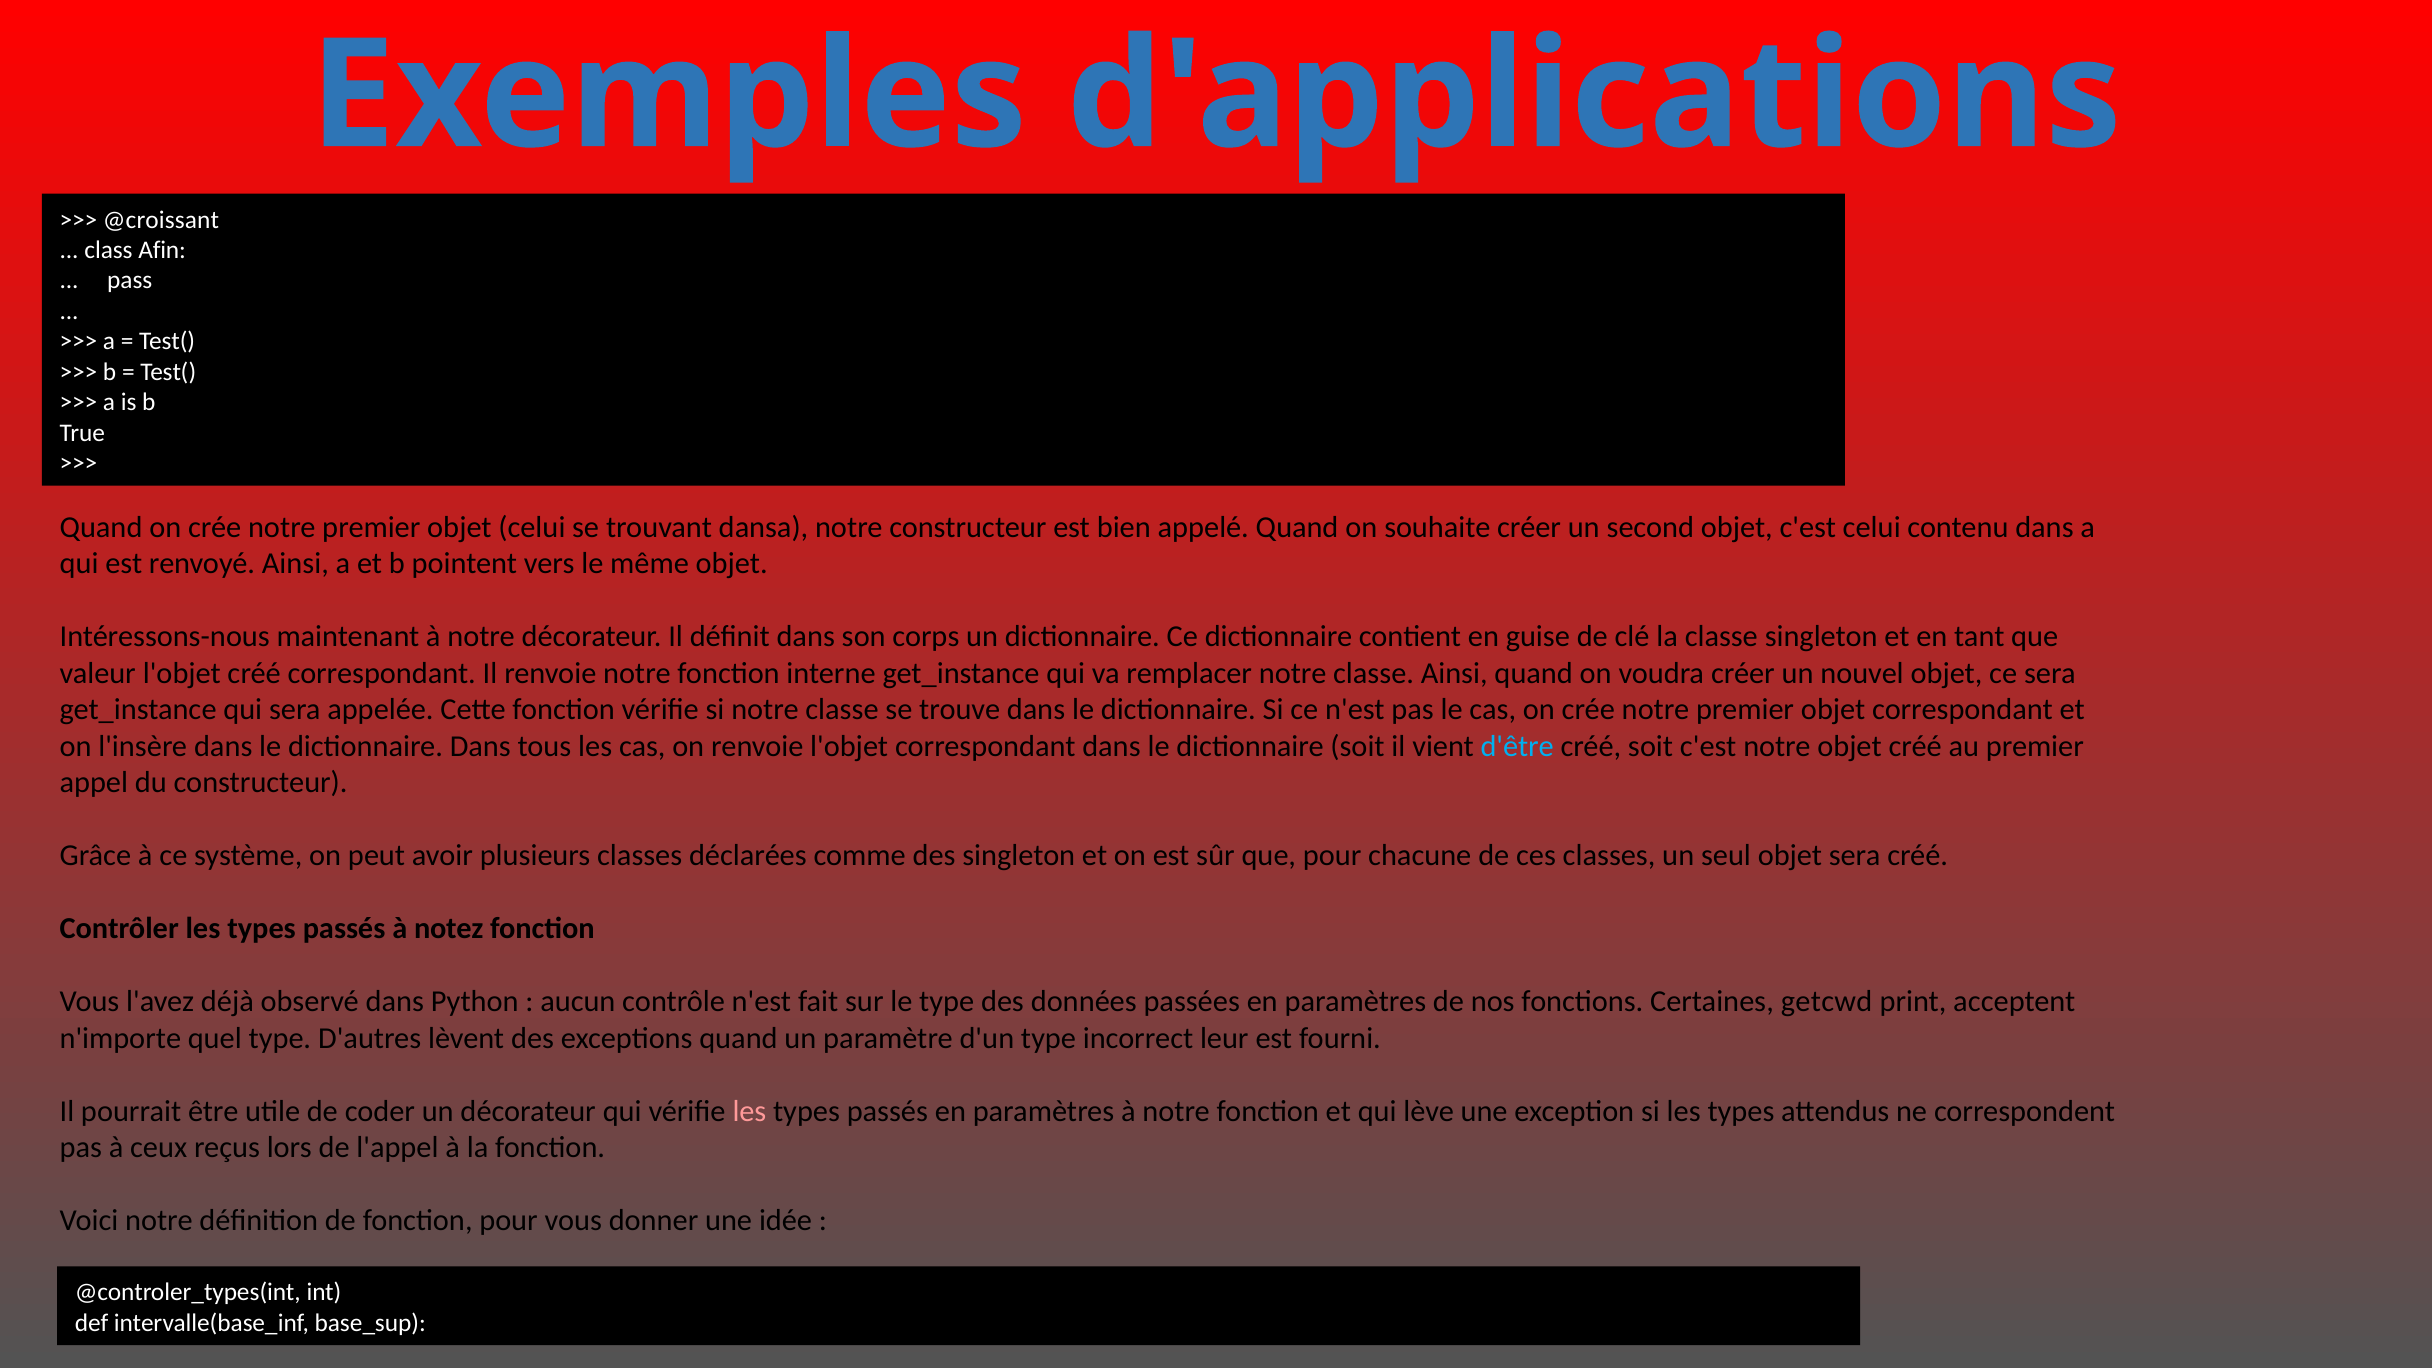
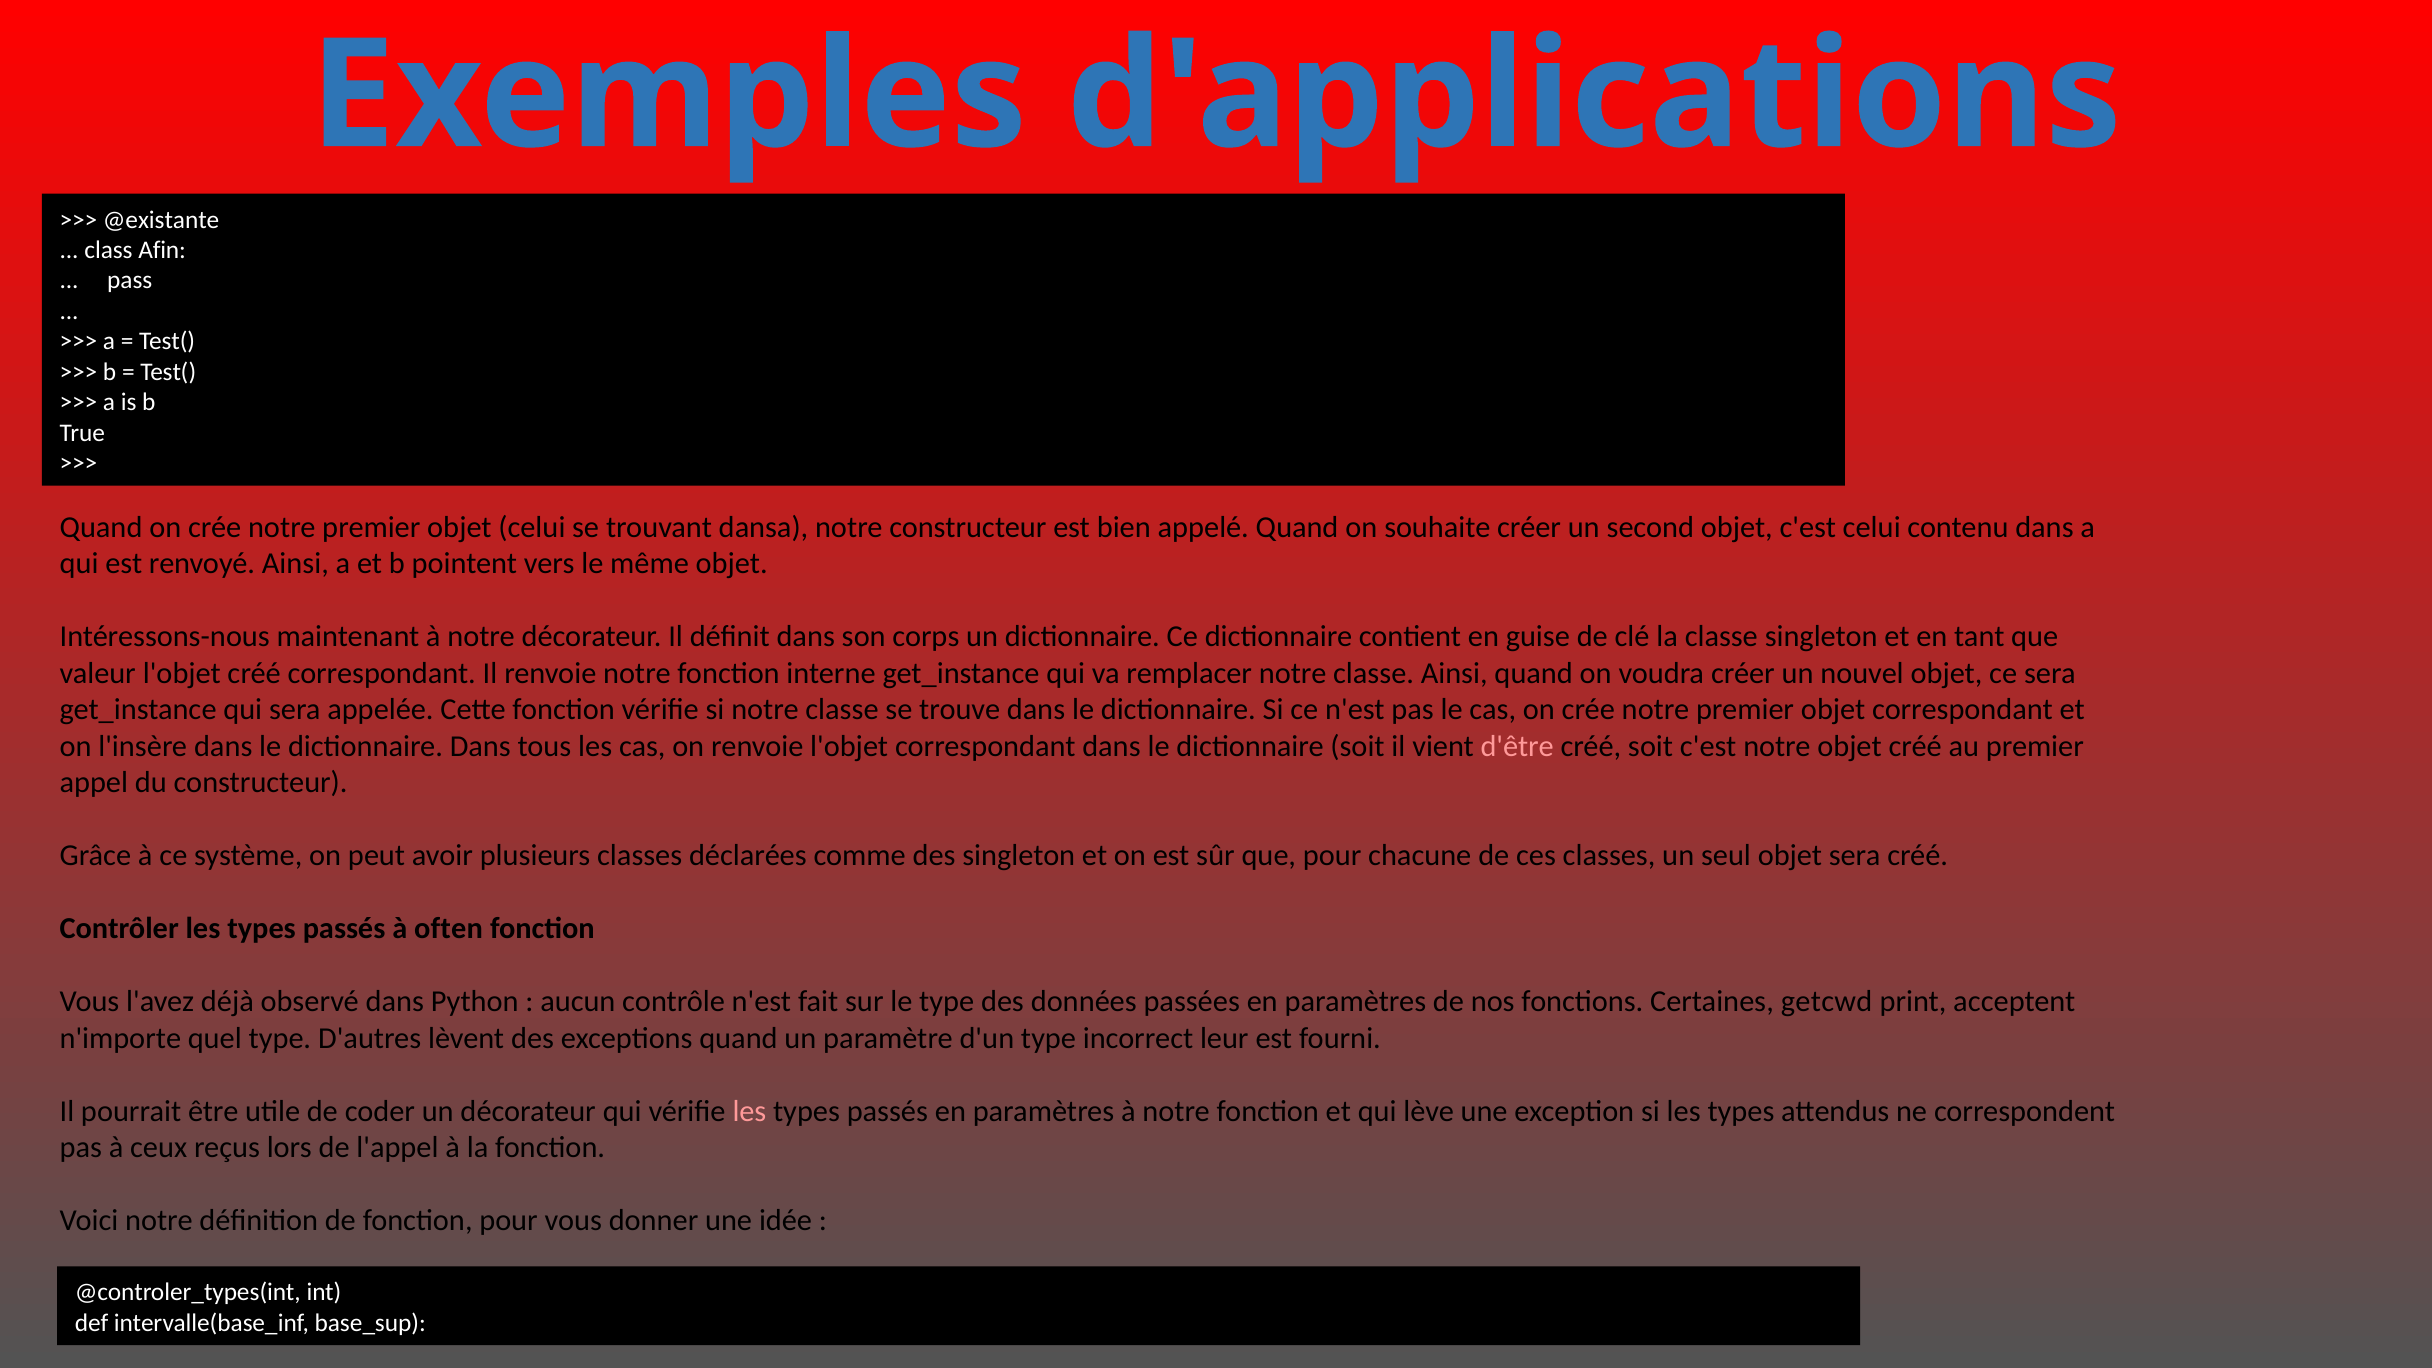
@croissant: @croissant -> @existante
d'être colour: light blue -> pink
notez: notez -> often
